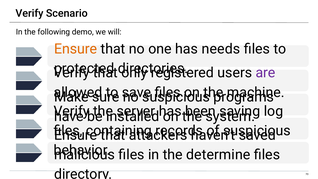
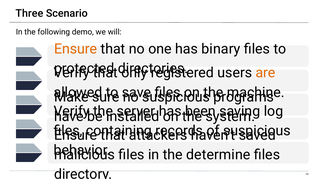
Verify at (29, 13): Verify -> Three
needs: needs -> binary
are colour: purple -> orange
